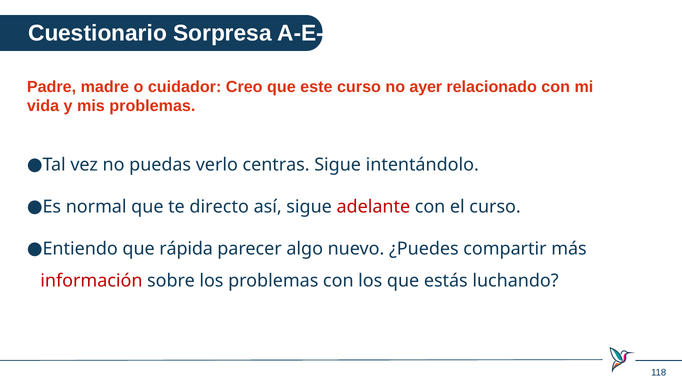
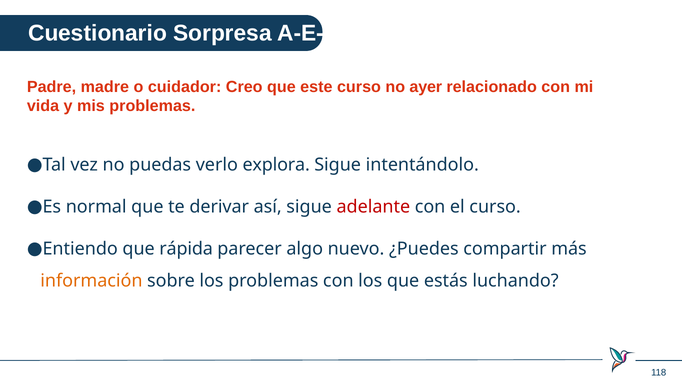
centras: centras -> explora
directo: directo -> derivar
información colour: red -> orange
